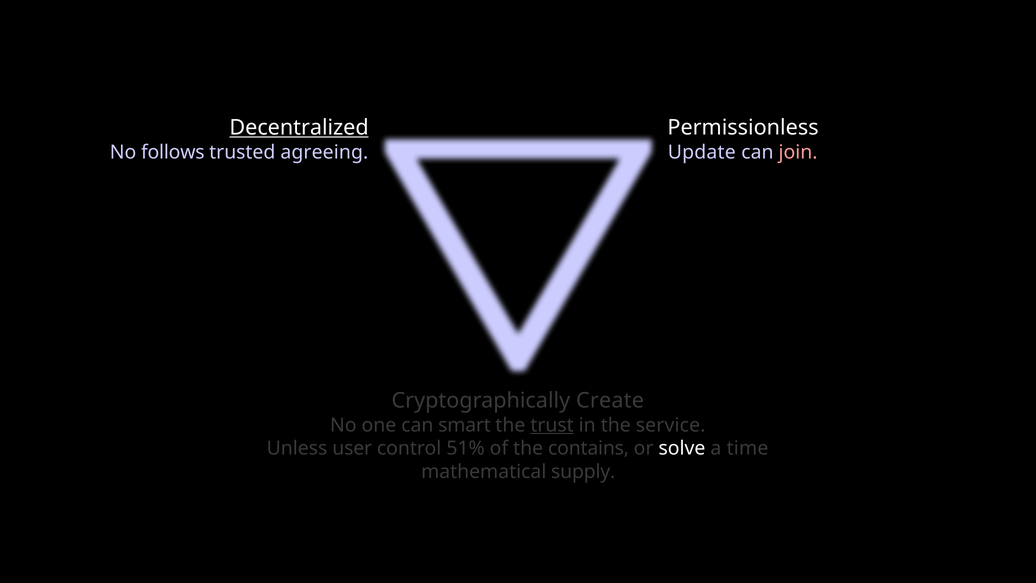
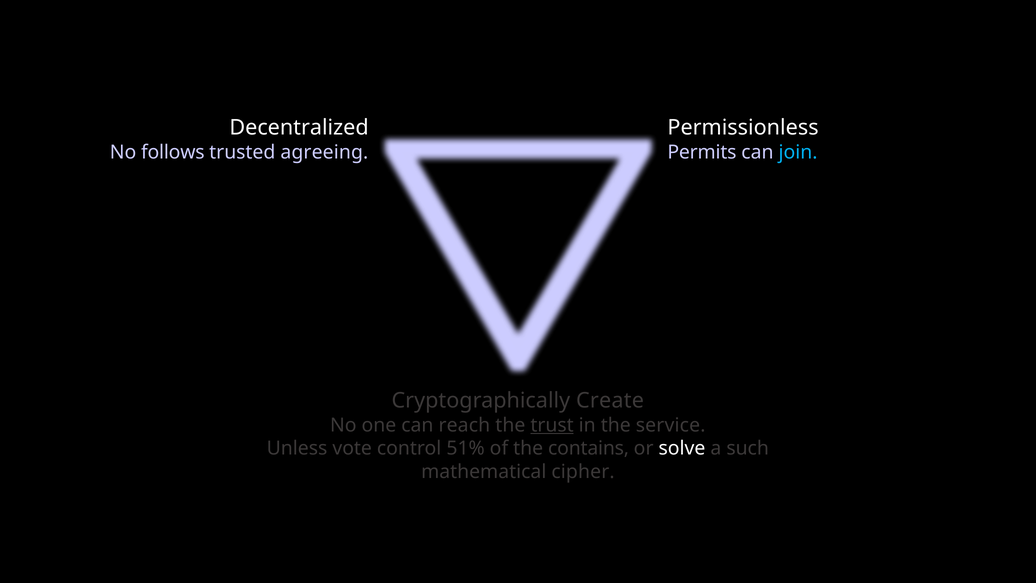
Decentralized underline: present -> none
Update: Update -> Permits
join colour: pink -> light blue
smart: smart -> reach
user: user -> vote
time: time -> such
supply: supply -> cipher
